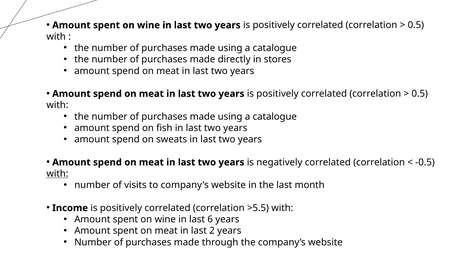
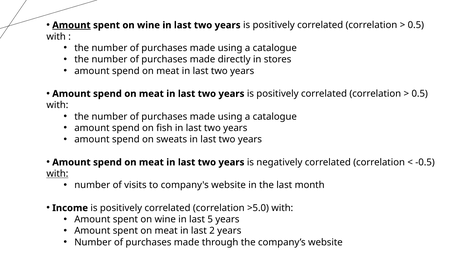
Amount at (71, 25) underline: none -> present
>5.5: >5.5 -> >5.0
6: 6 -> 5
